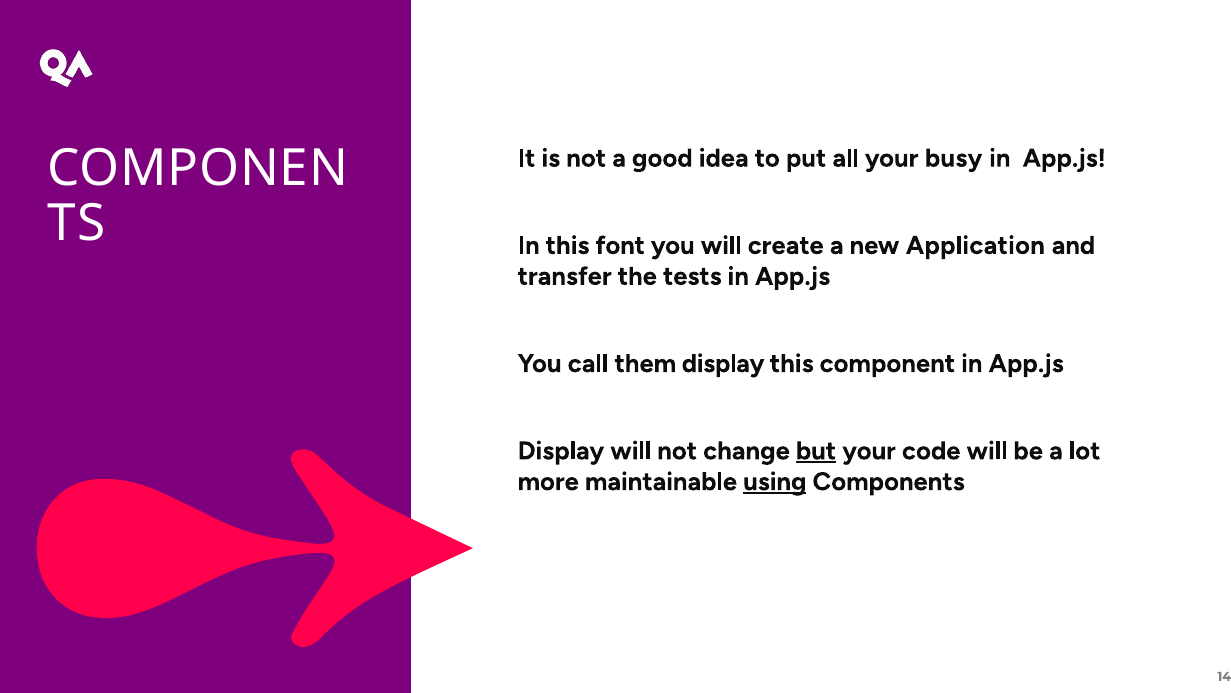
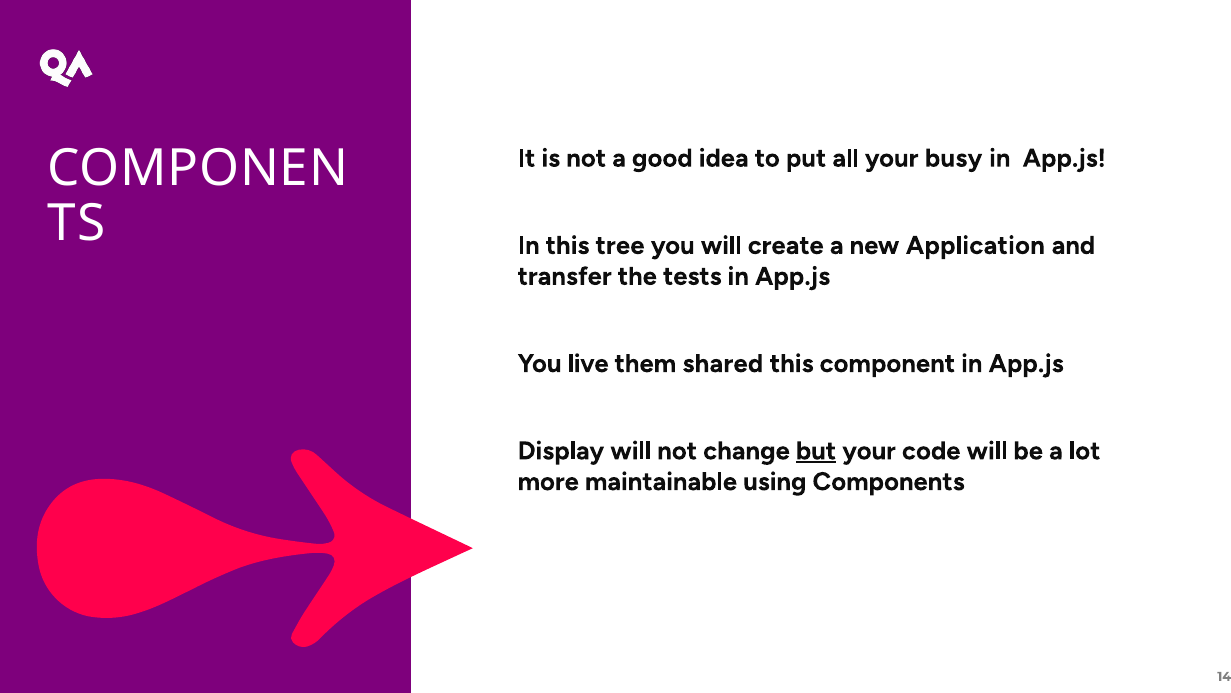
font: font -> tree
call: call -> live
them display: display -> shared
using underline: present -> none
